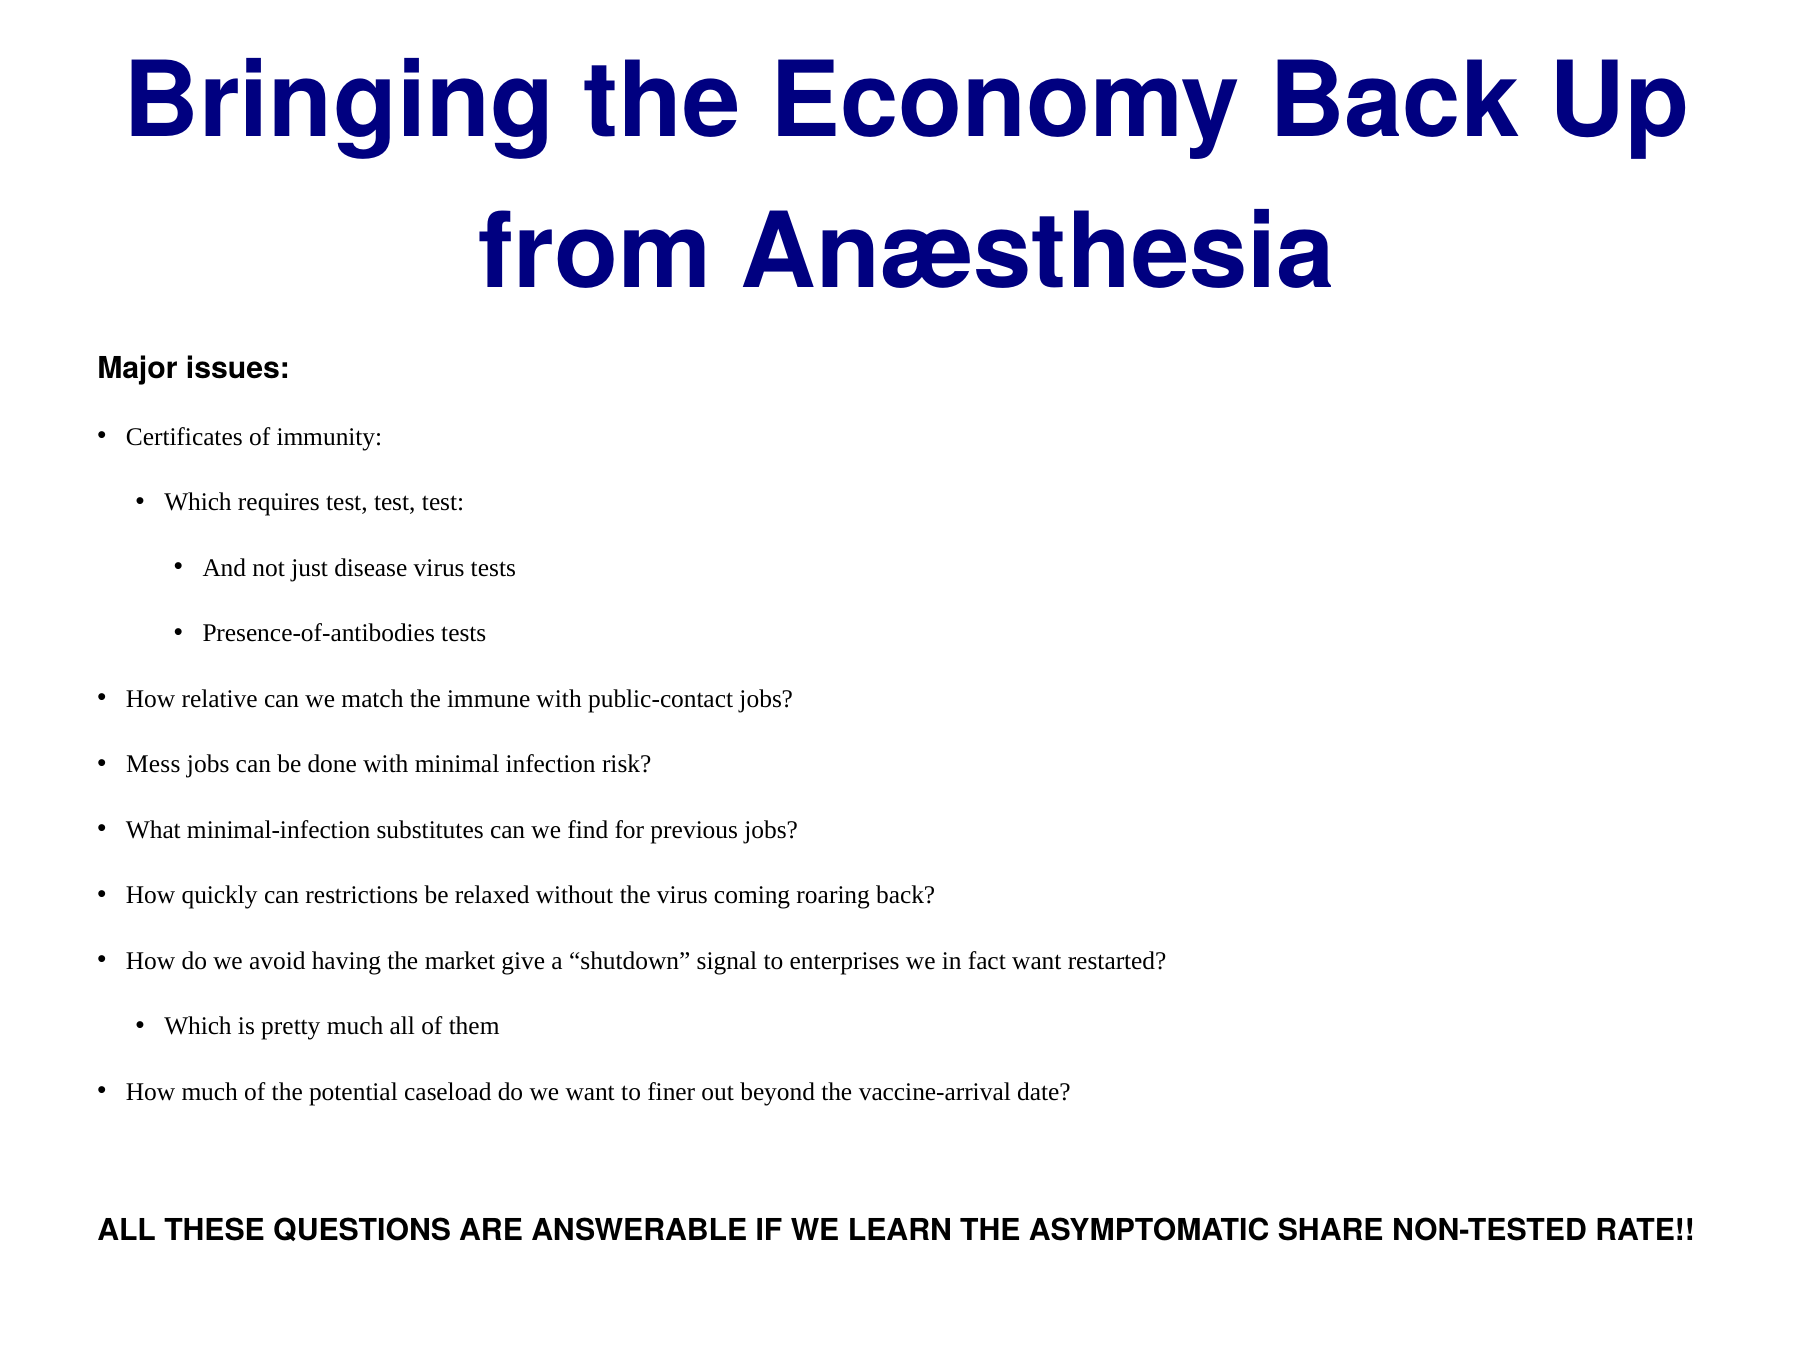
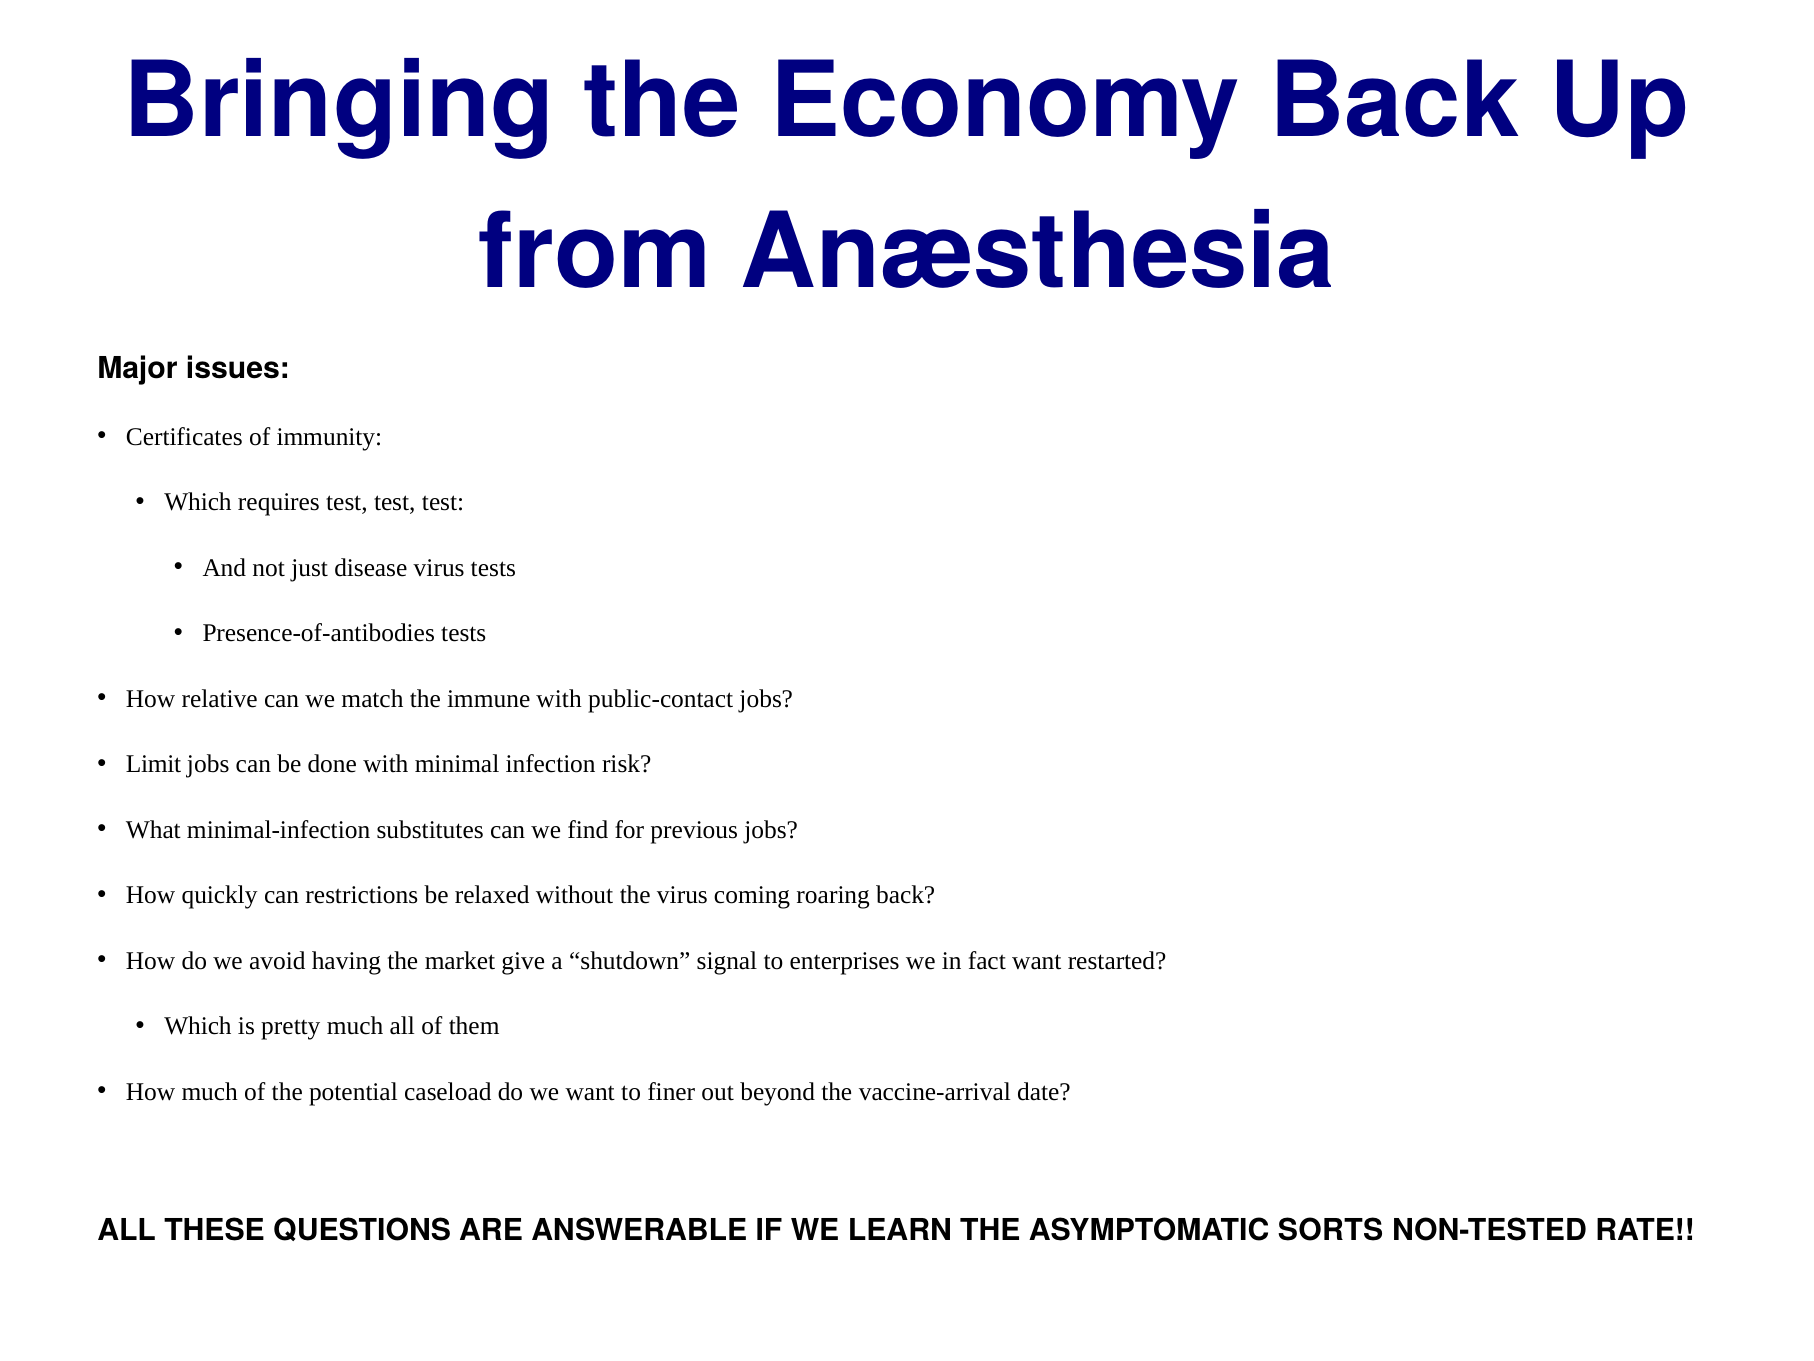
Mess: Mess -> Limit
SHARE: SHARE -> SORTS
